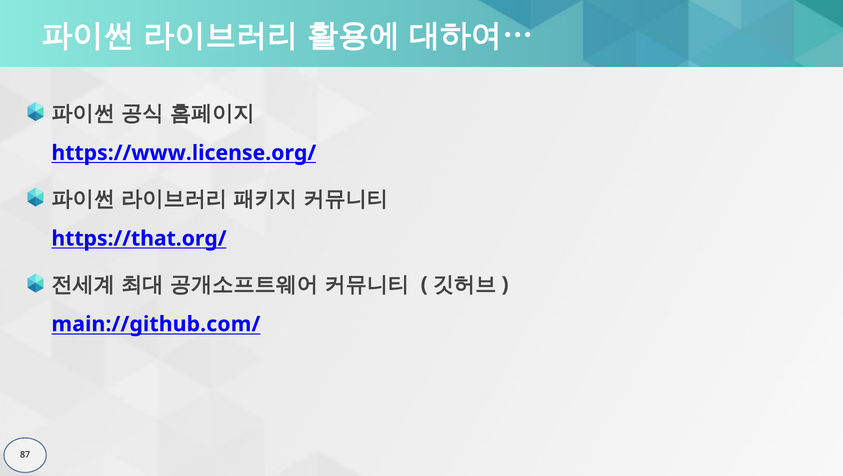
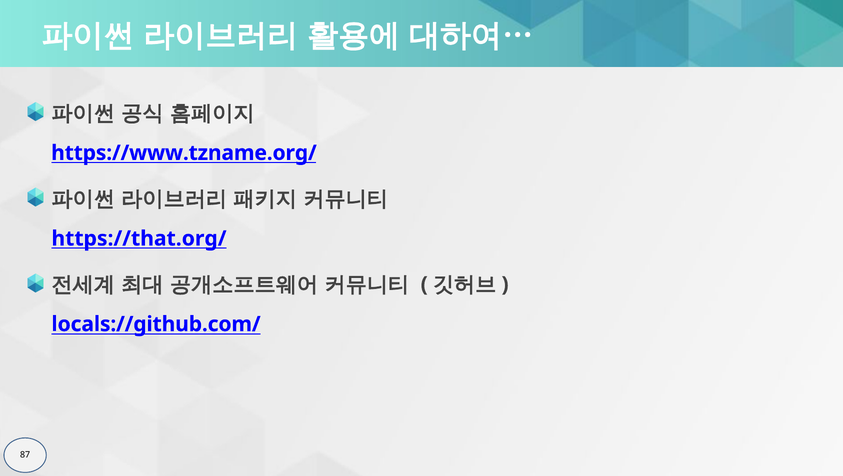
https://www.license.org/: https://www.license.org/ -> https://www.tzname.org/
main://github.com/: main://github.com/ -> locals://github.com/
